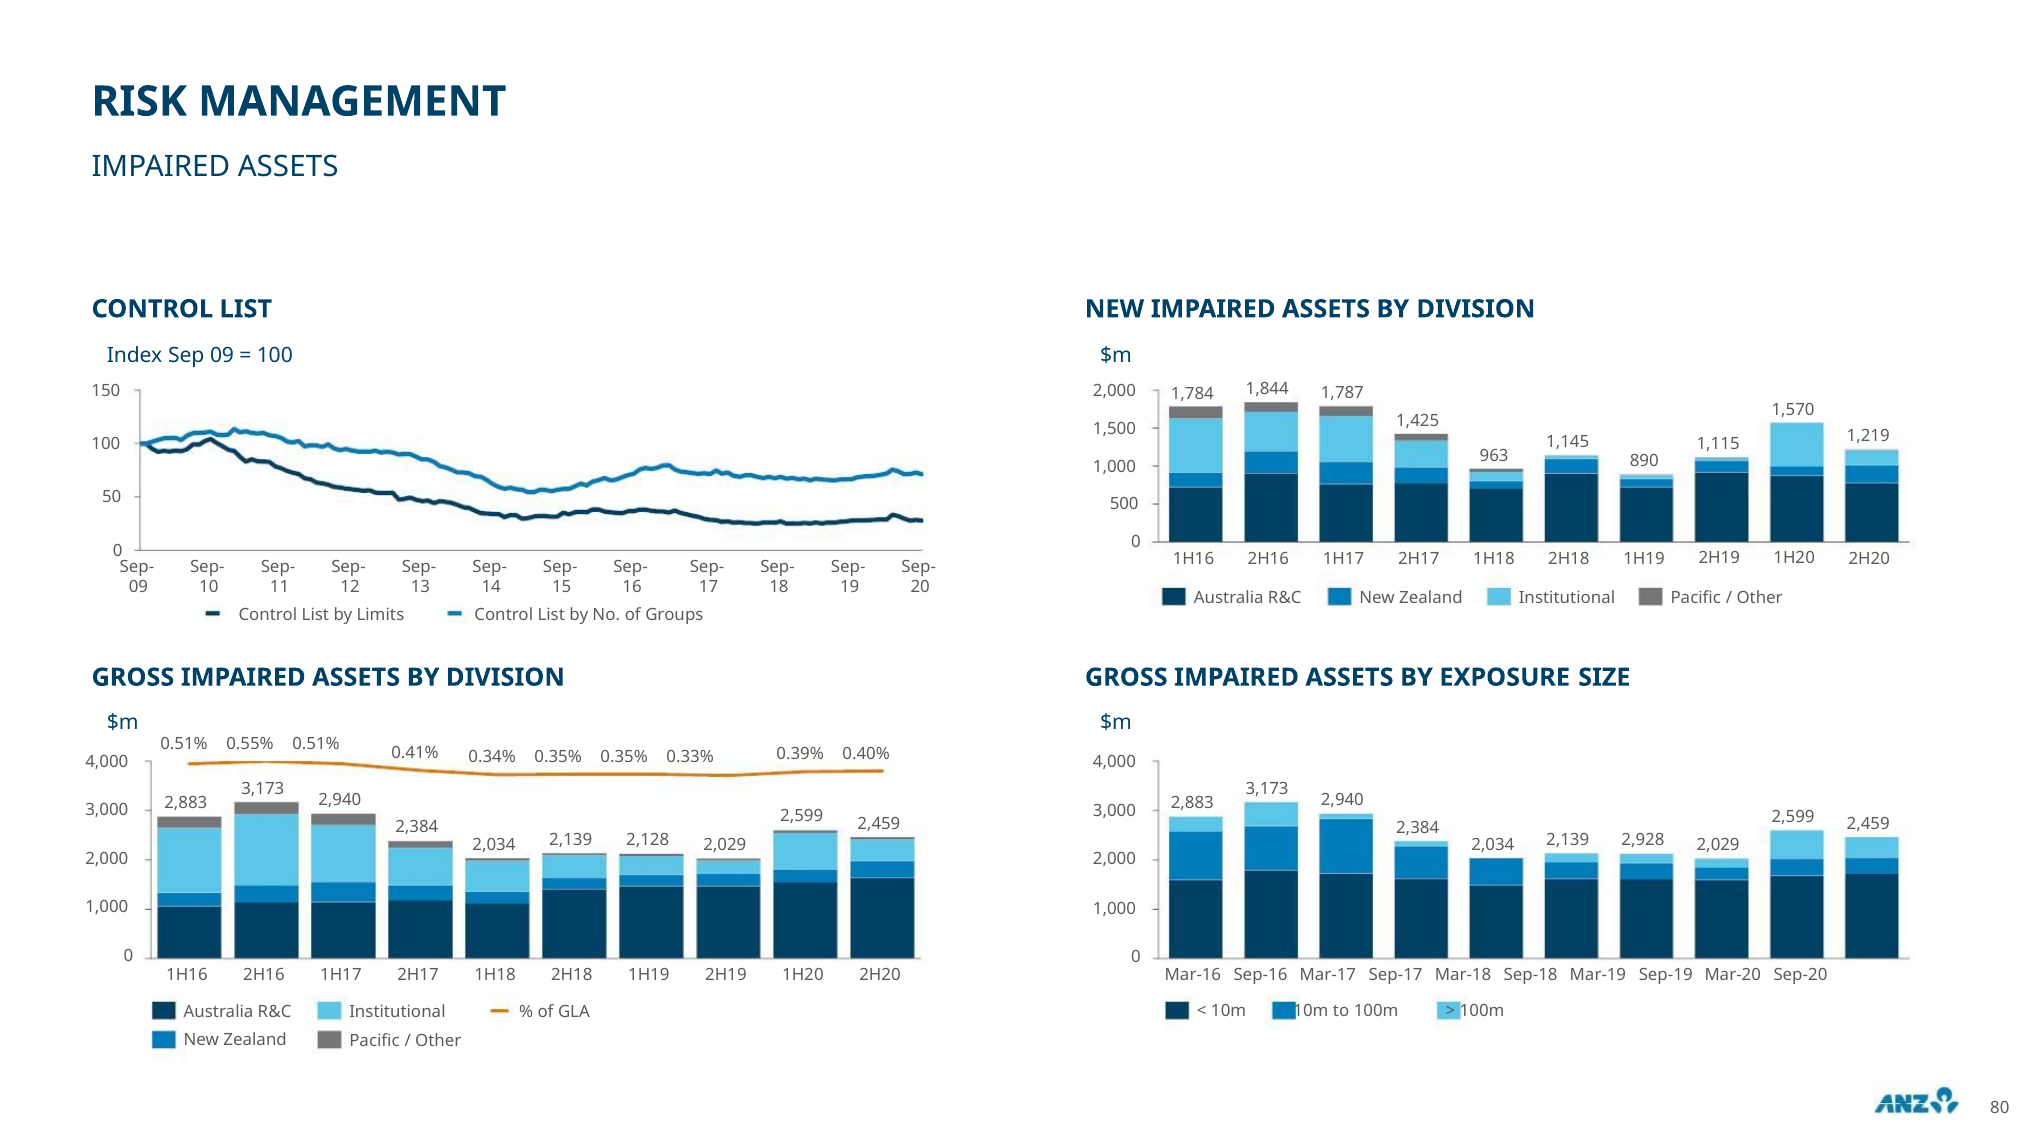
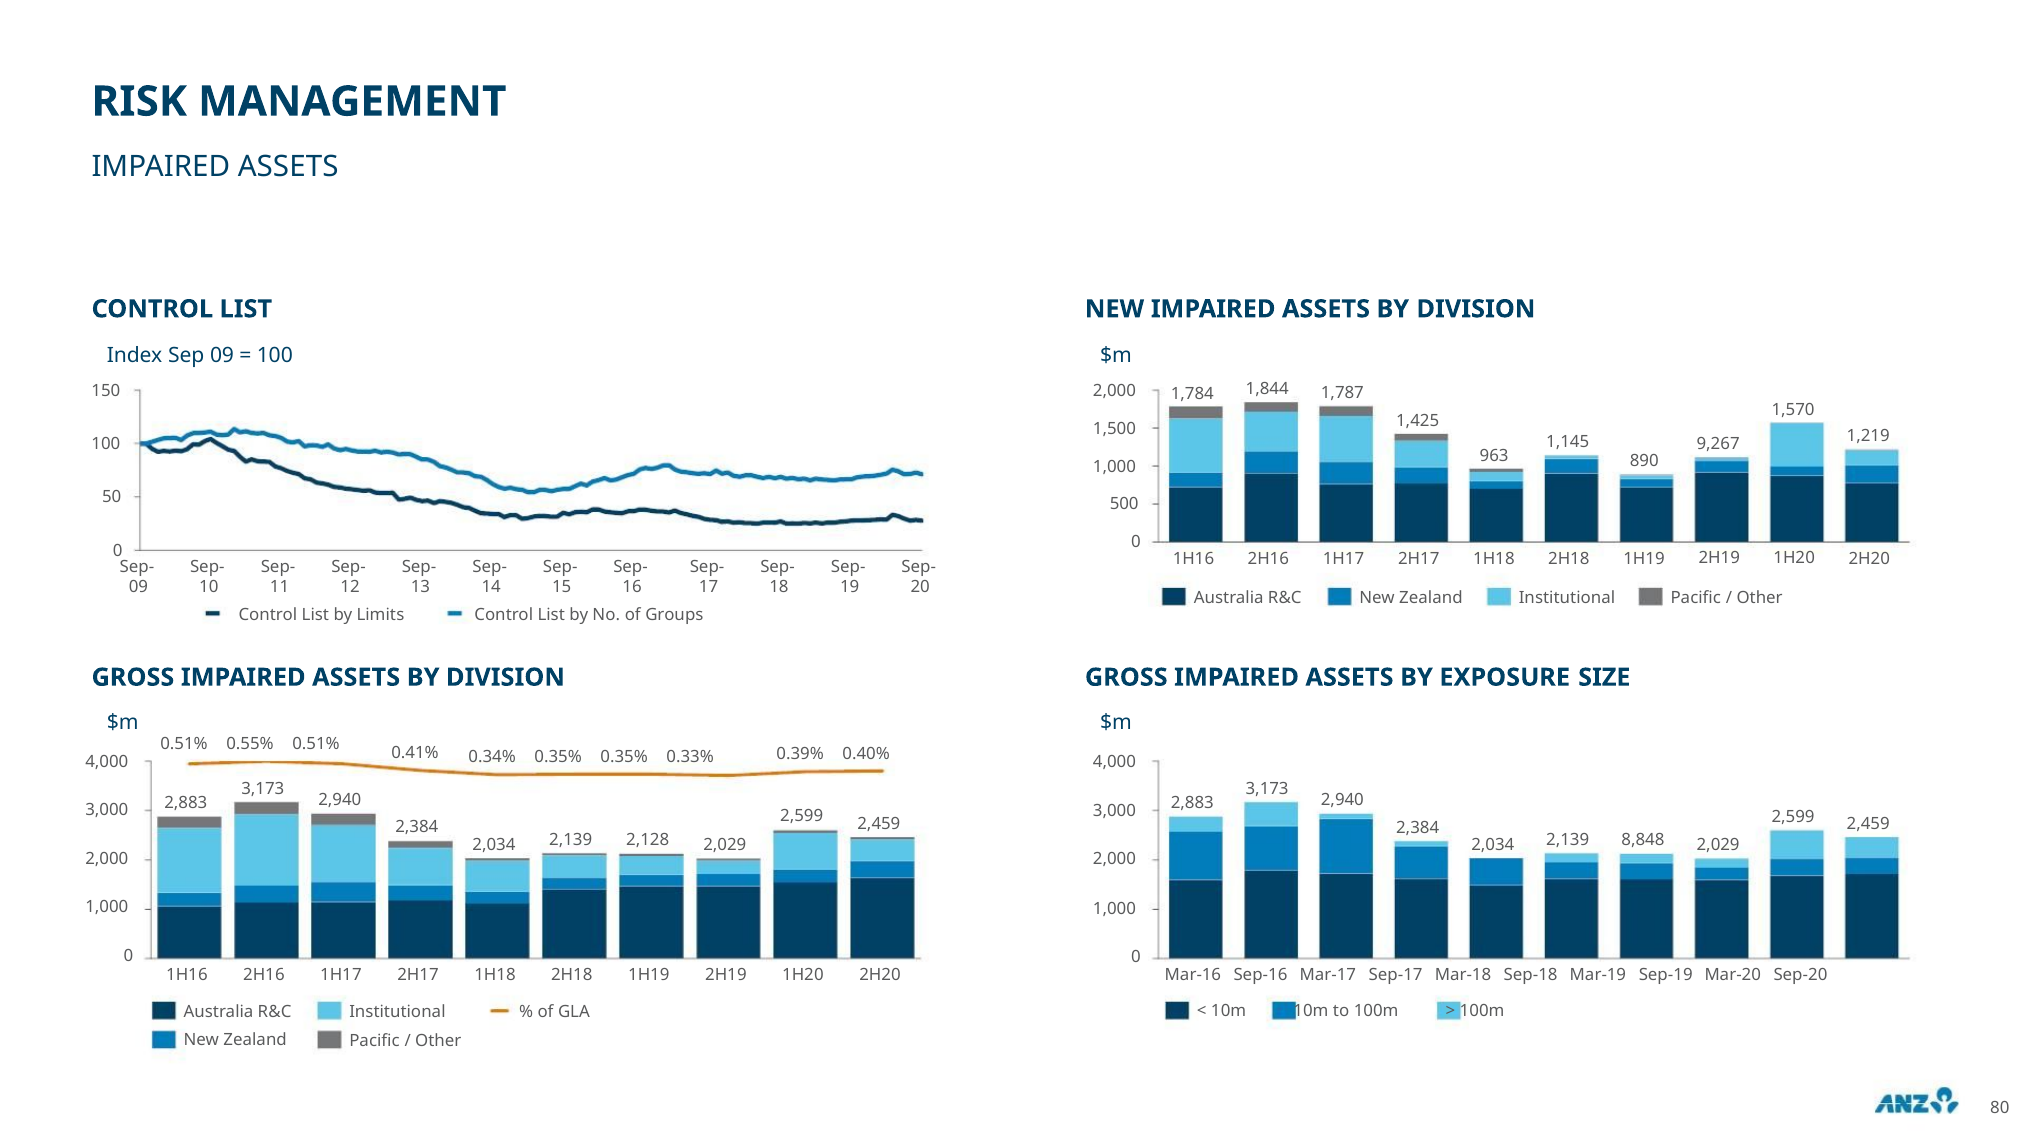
1,115: 1,115 -> 9,267
2,928: 2,928 -> 8,848
